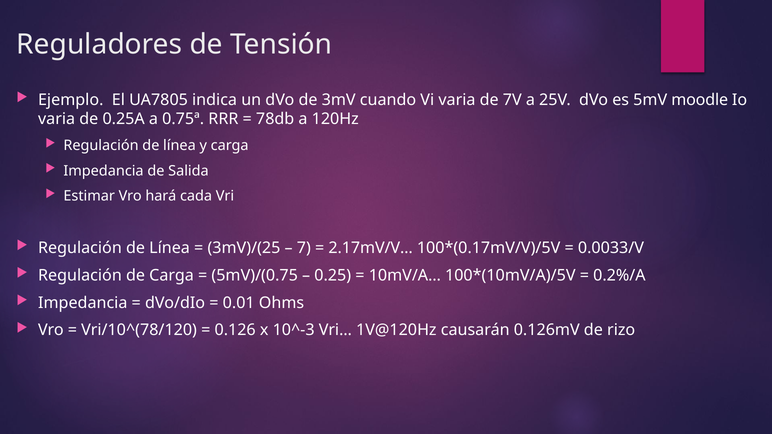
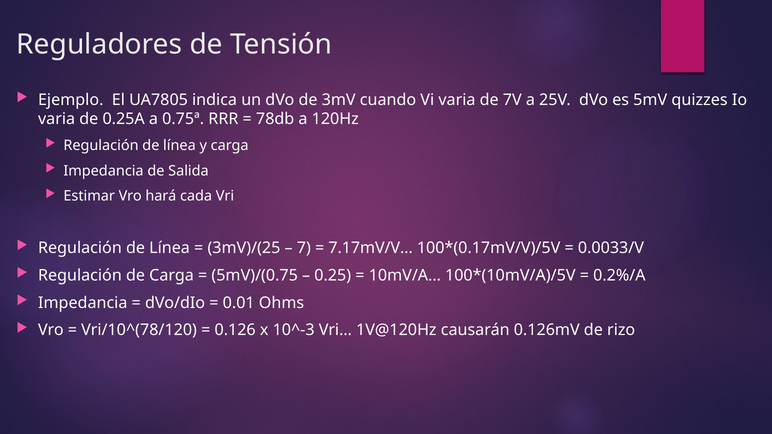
moodle: moodle -> quizzes
2.17mV/V…: 2.17mV/V… -> 7.17mV/V…
